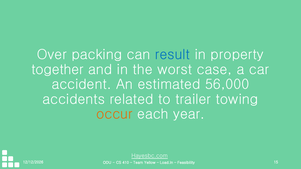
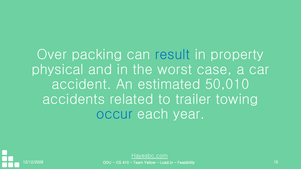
together: together -> physical
56,000: 56,000 -> 50,010
occur colour: orange -> blue
